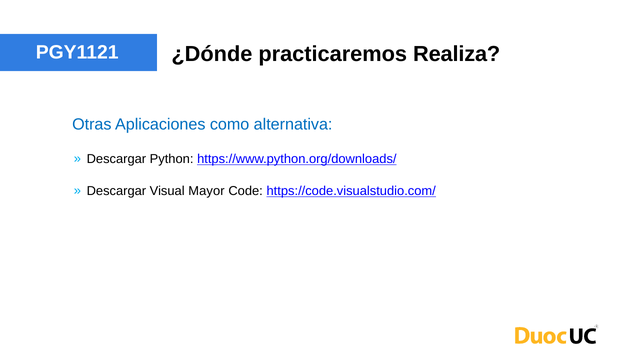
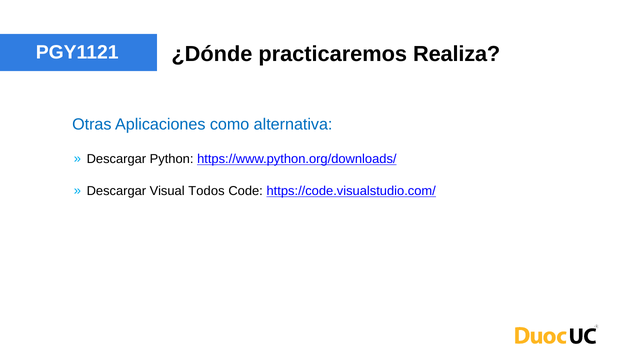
Mayor: Mayor -> Todos
